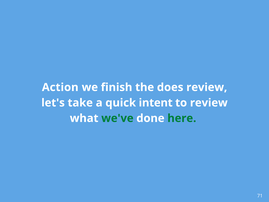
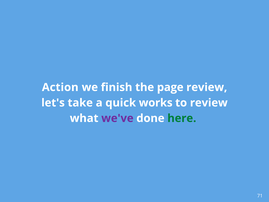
does: does -> page
intent: intent -> works
we've colour: green -> purple
